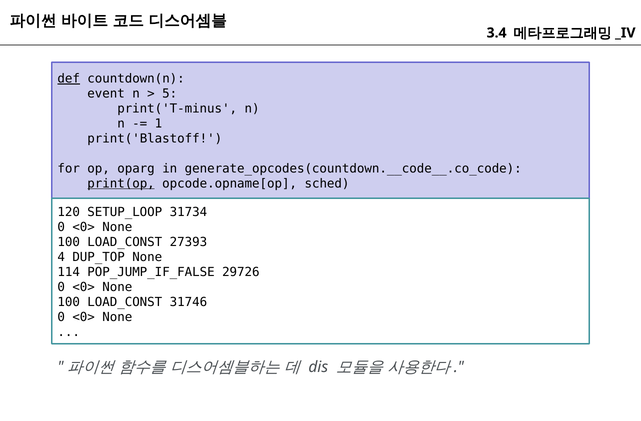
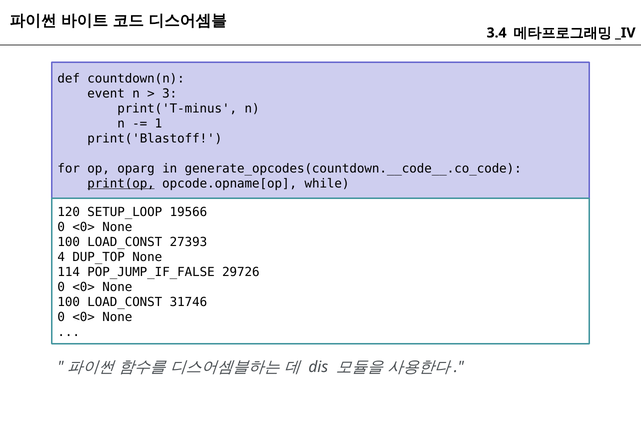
def underline: present -> none
5: 5 -> 3
sched: sched -> while
31734: 31734 -> 19566
